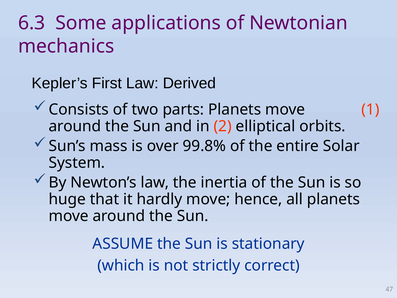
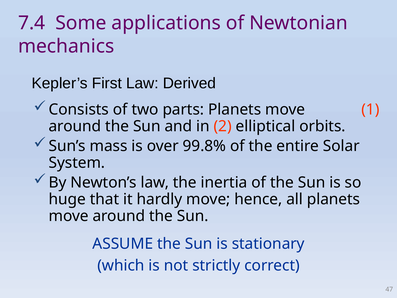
6.3: 6.3 -> 7.4
